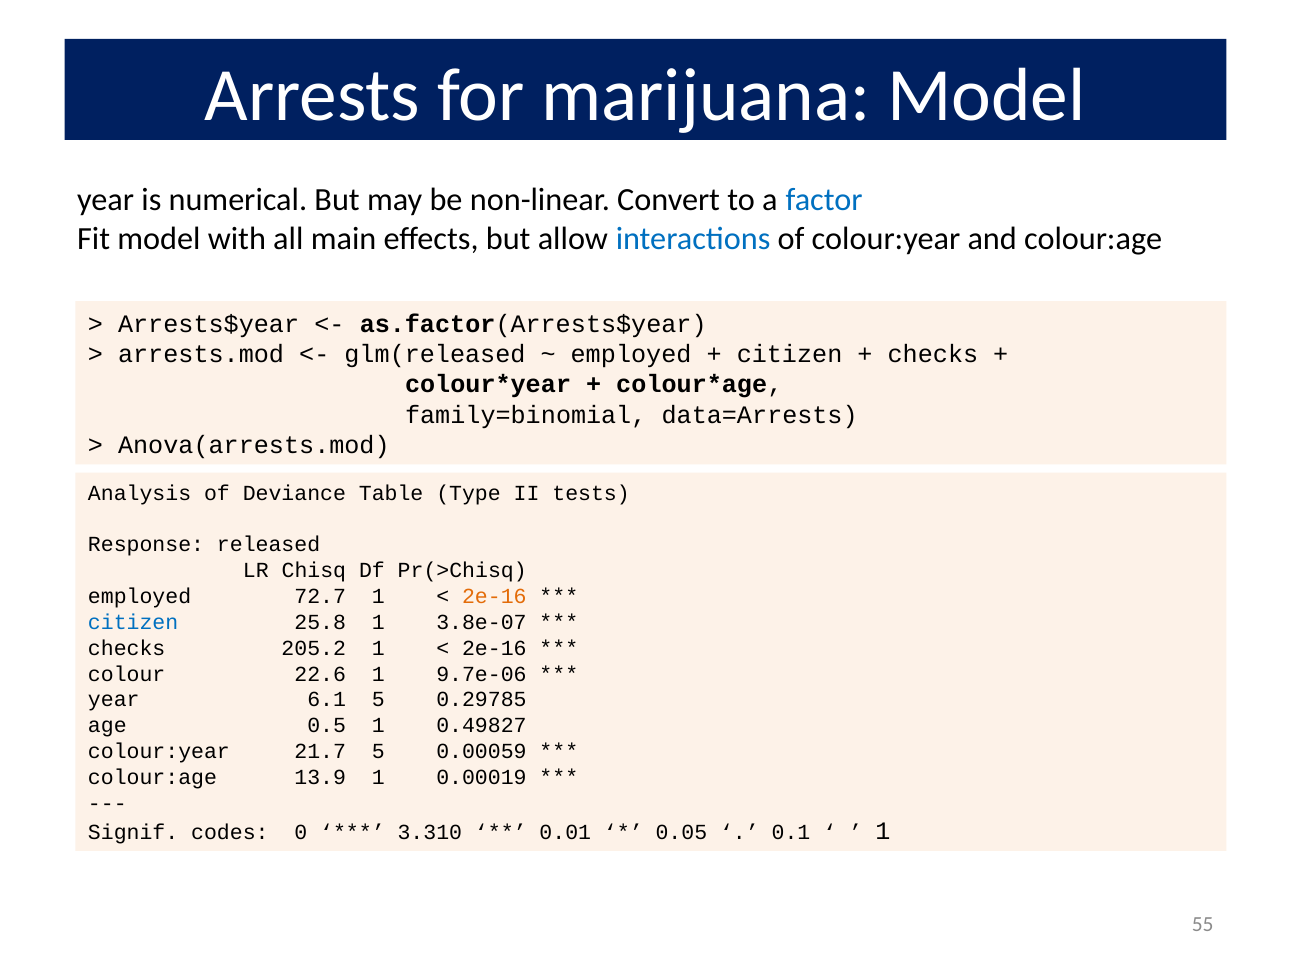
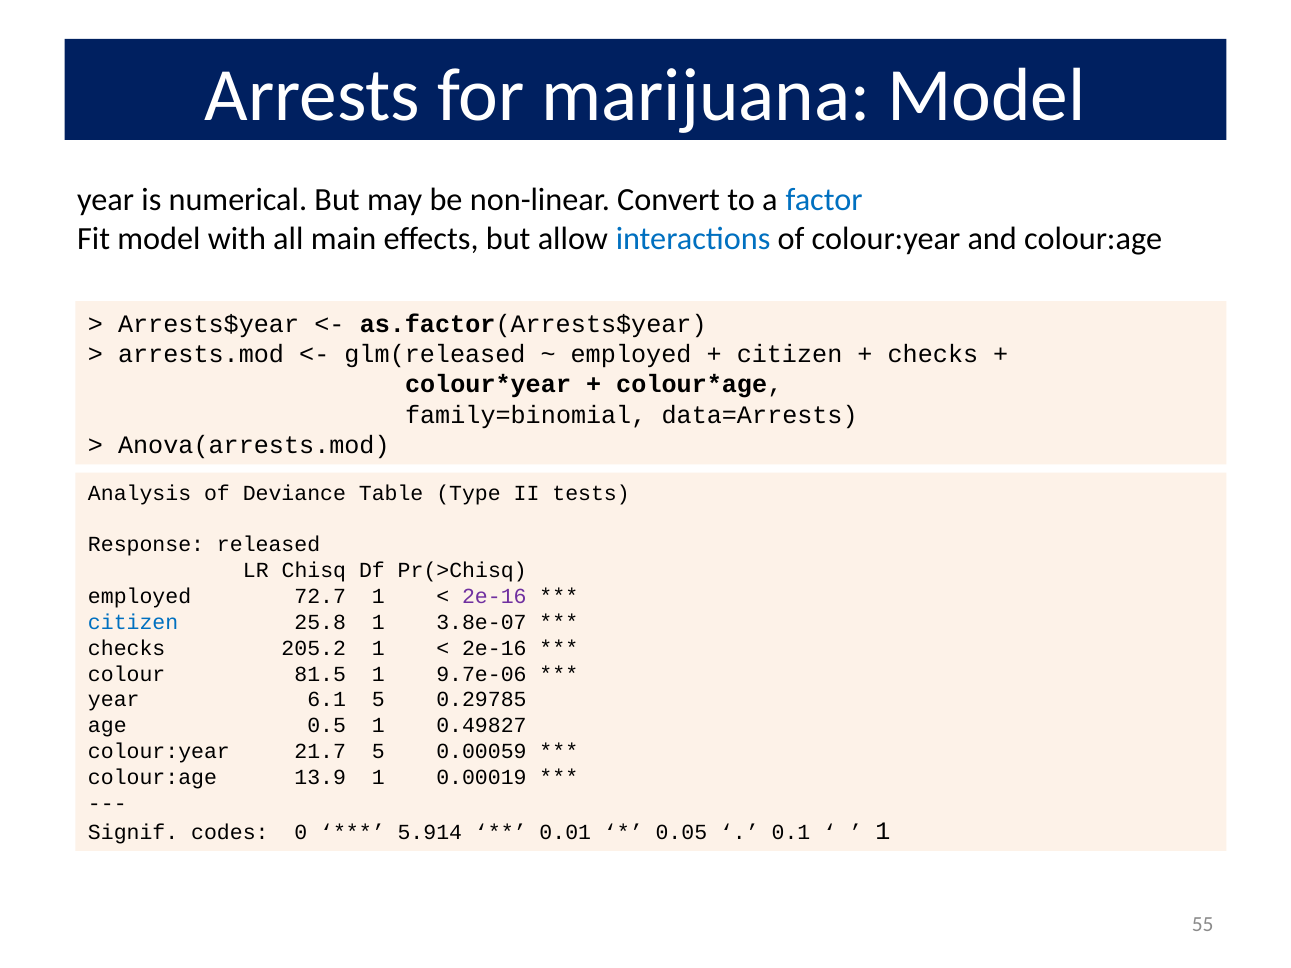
2e-16 at (494, 597) colour: orange -> purple
22.6: 22.6 -> 81.5
3.310: 3.310 -> 5.914
